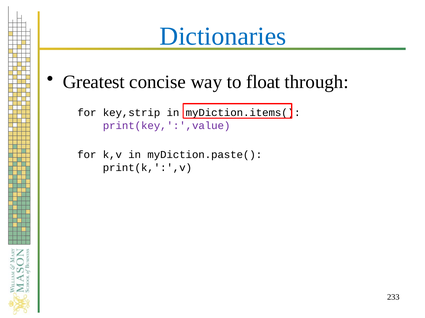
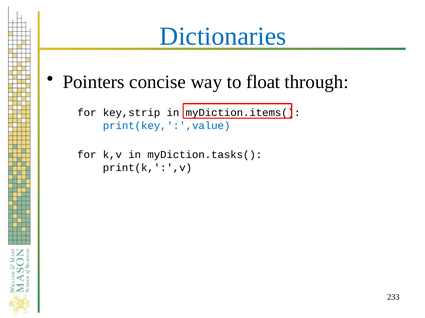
Greatest: Greatest -> Pointers
print(key,':',value colour: purple -> blue
myDiction.paste(: myDiction.paste( -> myDiction.tasks(
